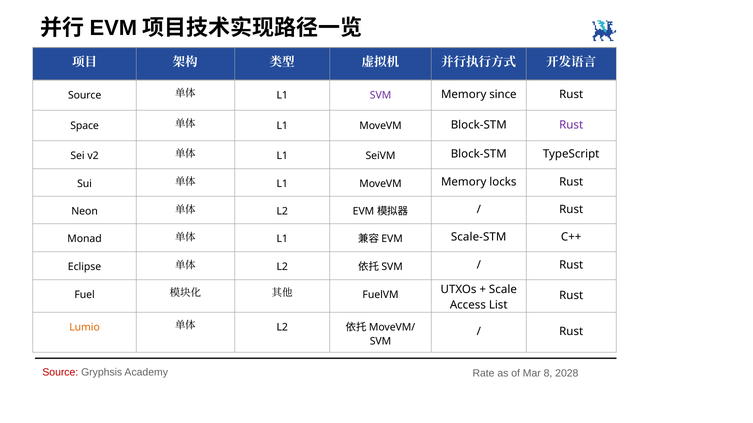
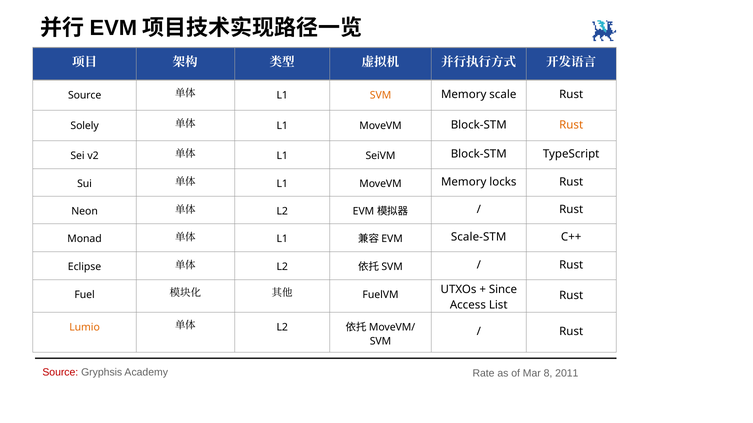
SVM at (381, 95) colour: purple -> orange
since: since -> scale
Space: Space -> Solely
Rust at (571, 125) colour: purple -> orange
Scale: Scale -> Since
2028: 2028 -> 2011
